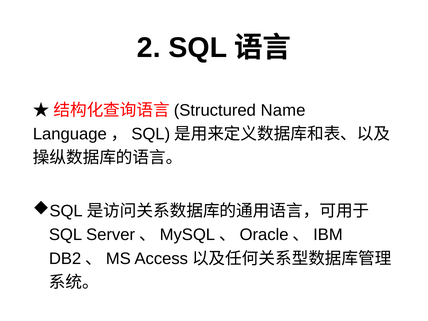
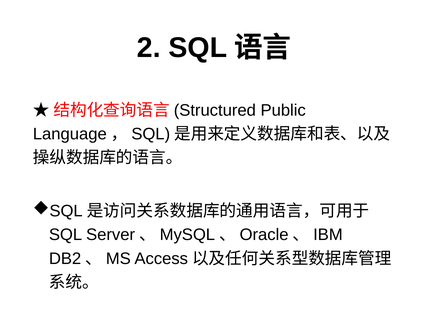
Name: Name -> Public
